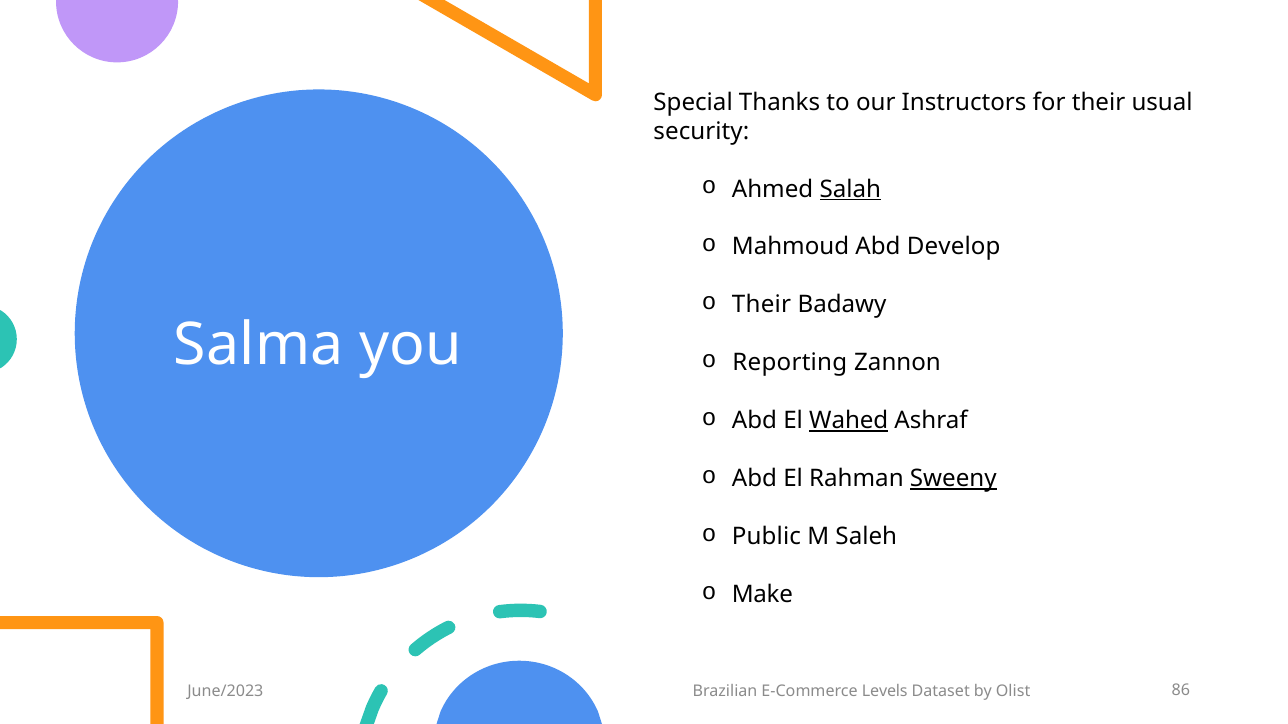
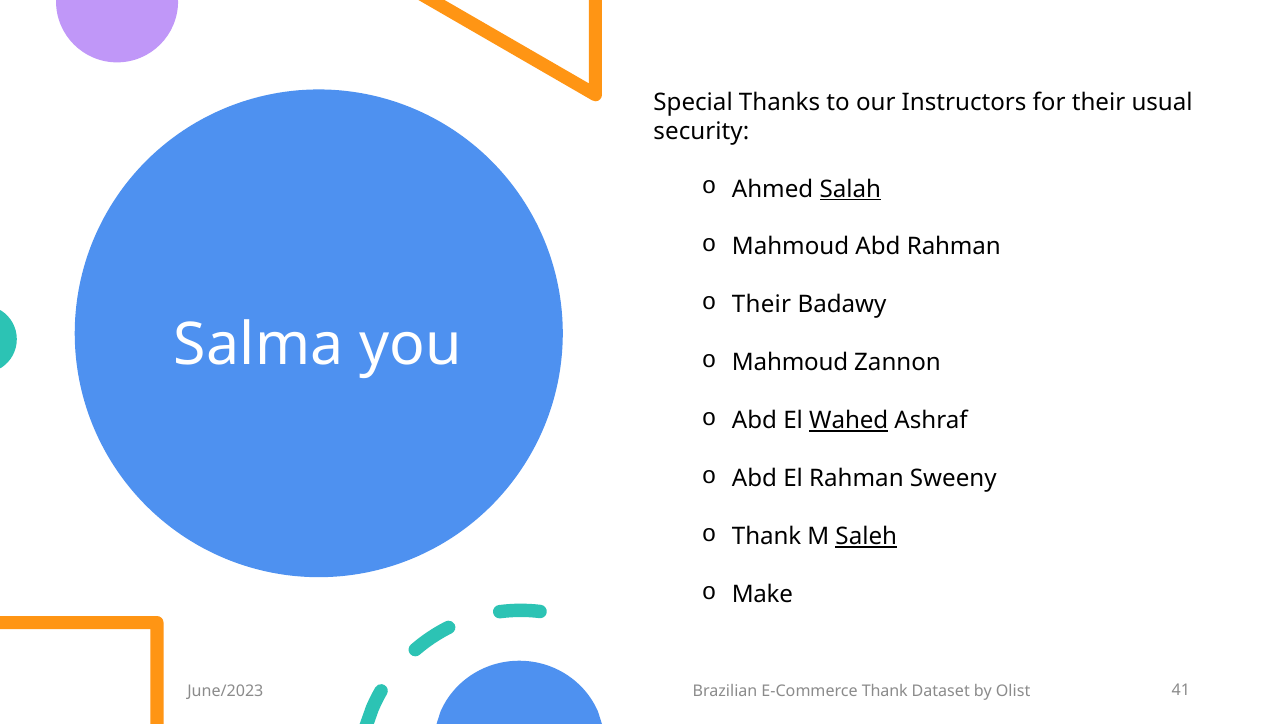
Abd Develop: Develop -> Rahman
Reporting at (790, 363): Reporting -> Mahmoud
Sweeny underline: present -> none
Public at (766, 537): Public -> Thank
Saleh underline: none -> present
E-Commerce Levels: Levels -> Thank
86: 86 -> 41
